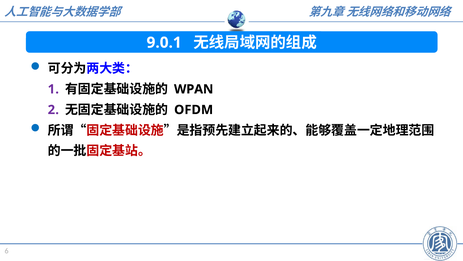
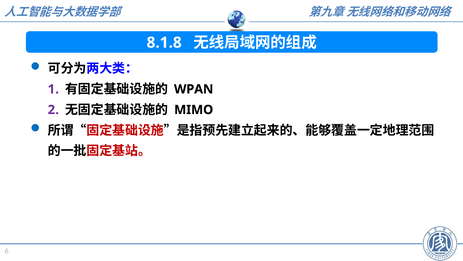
9.0.1: 9.0.1 -> 8.1.8
OFDM: OFDM -> MIMO
